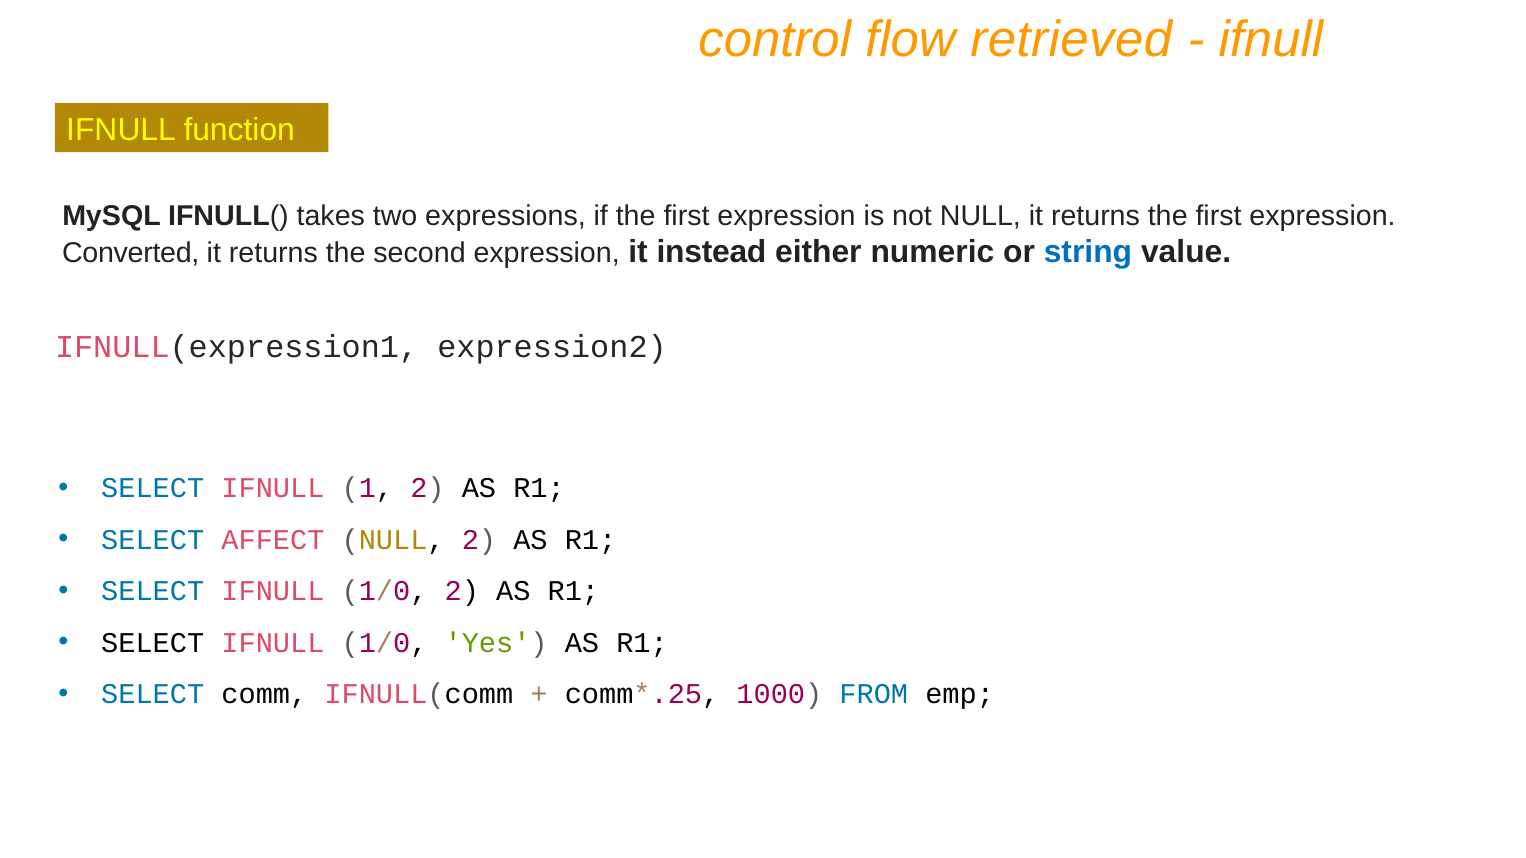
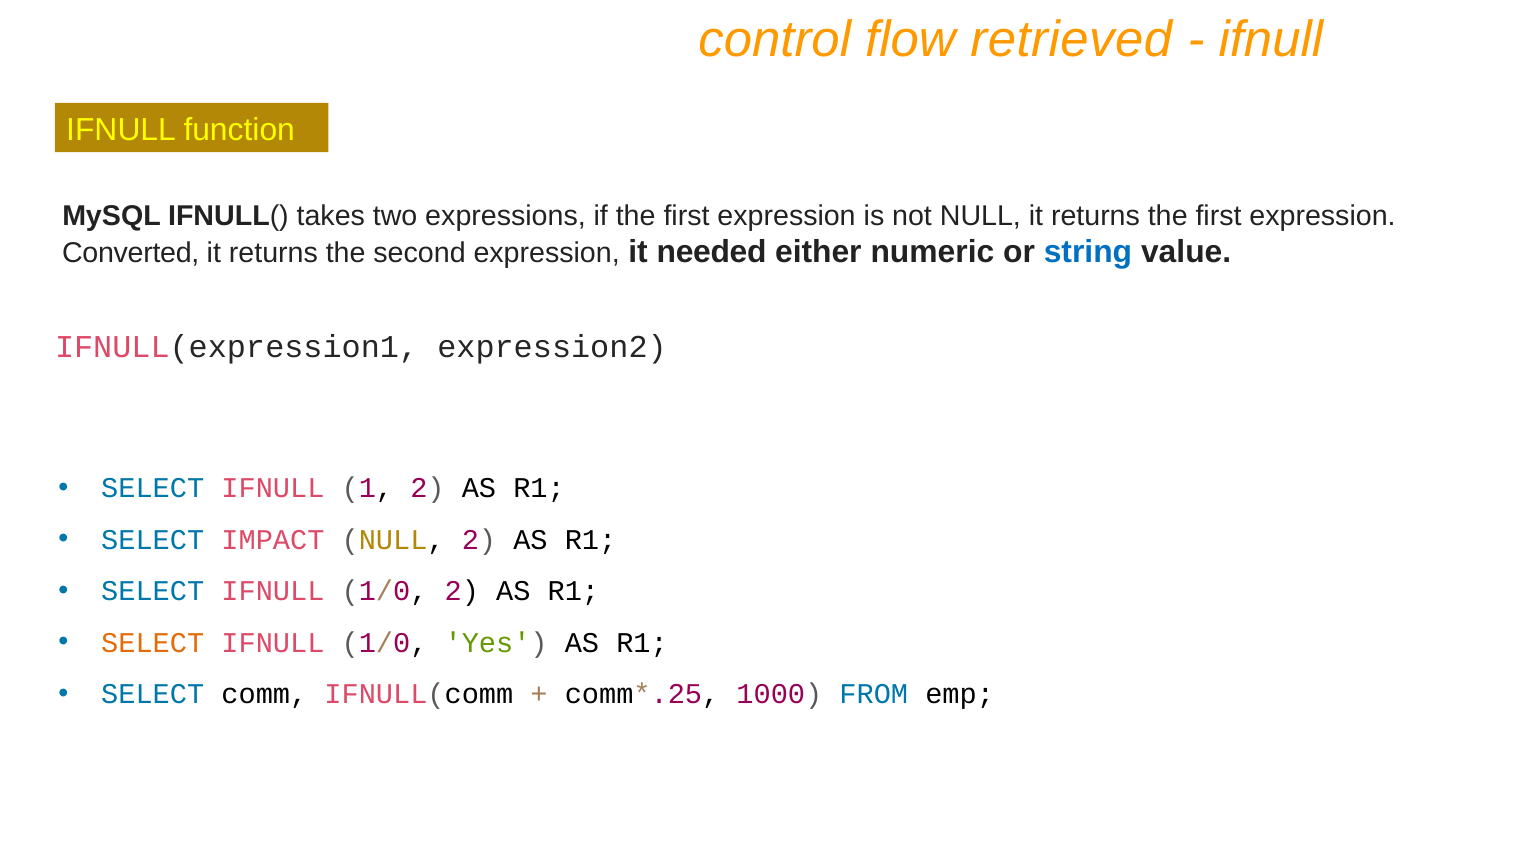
instead: instead -> needed
AFFECT: AFFECT -> IMPACT
SELECT at (153, 643) colour: black -> orange
